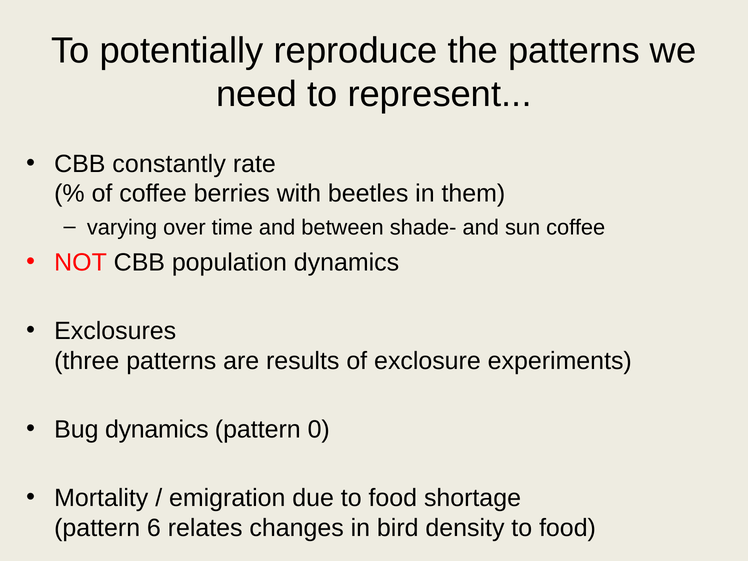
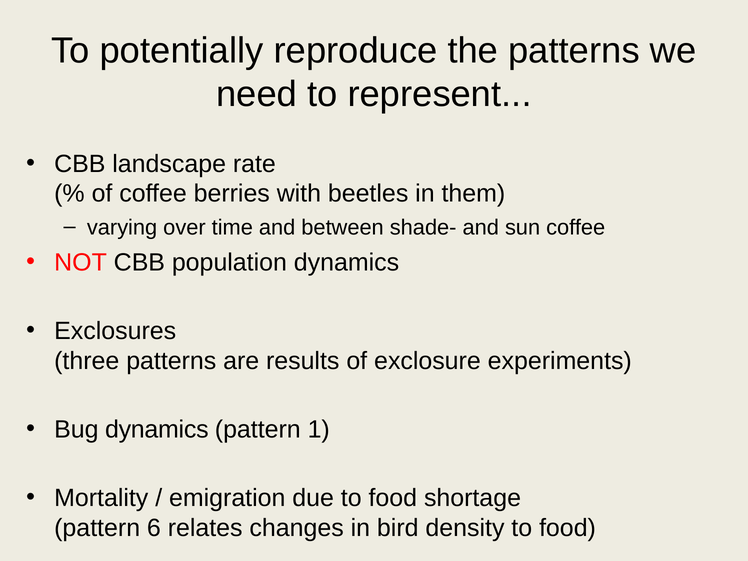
constantly: constantly -> landscape
0: 0 -> 1
